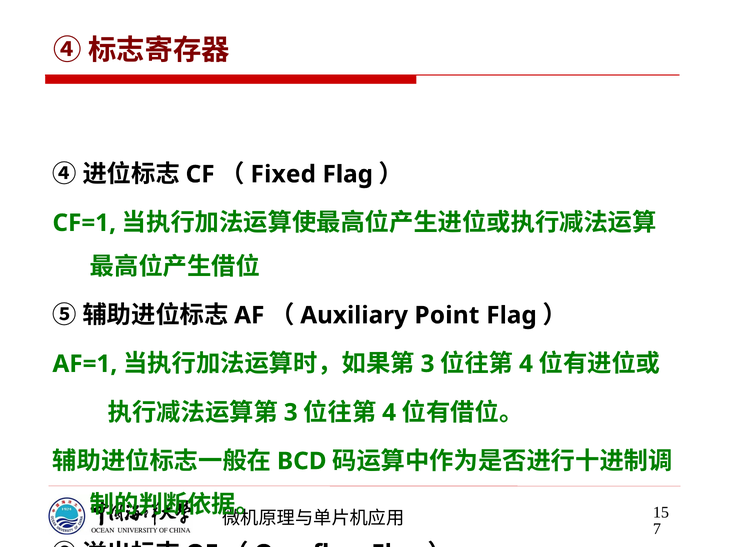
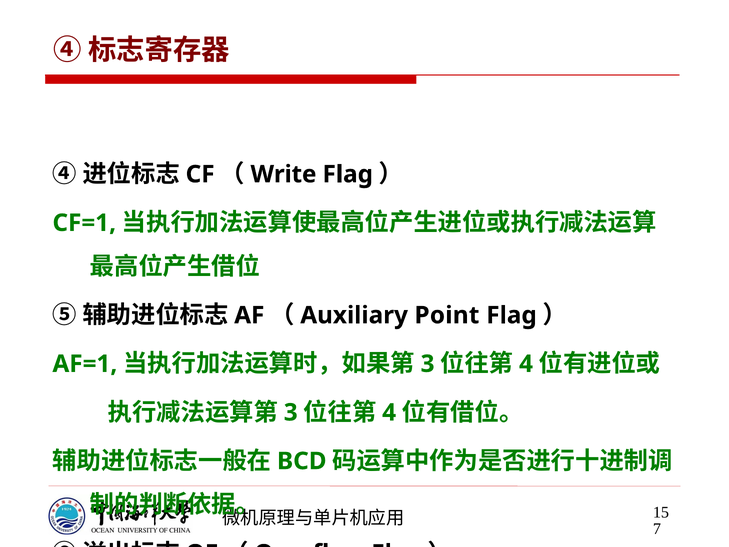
Fixed: Fixed -> Write
